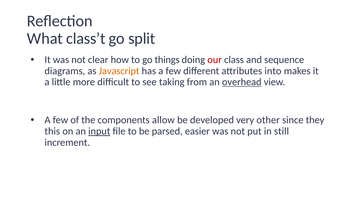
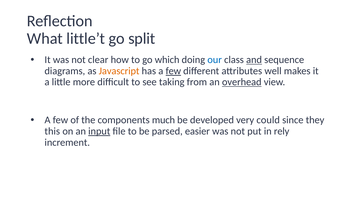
class’t: class’t -> little’t
things: things -> which
our colour: red -> blue
and underline: none -> present
few at (173, 71) underline: none -> present
into: into -> well
allow: allow -> much
other: other -> could
still: still -> rely
